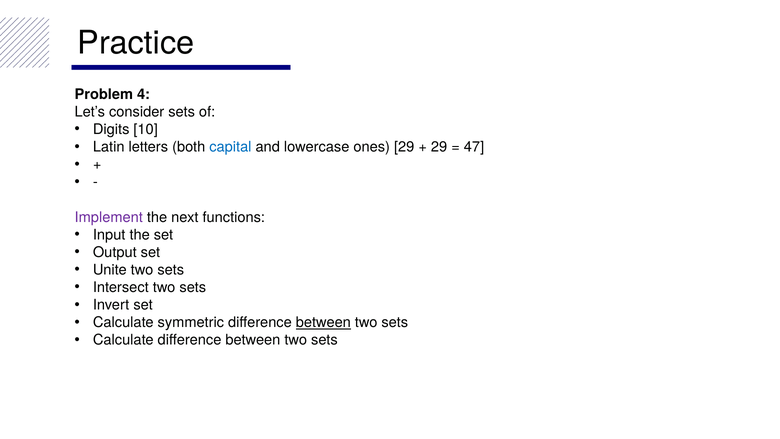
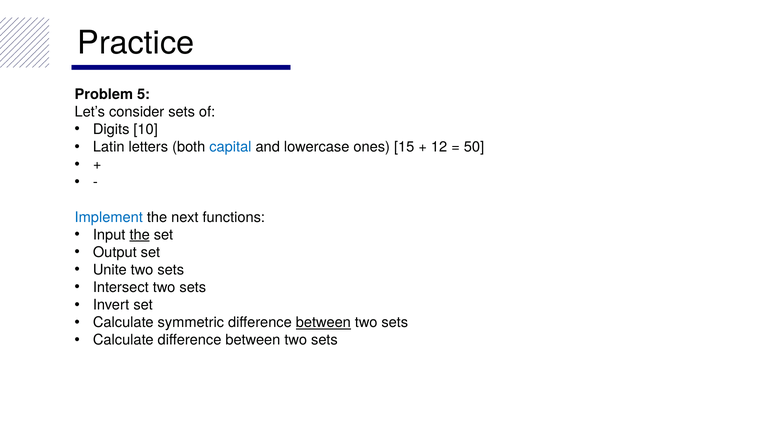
4: 4 -> 5
ones 29: 29 -> 15
29 at (439, 147): 29 -> 12
47: 47 -> 50
Implement colour: purple -> blue
the at (140, 235) underline: none -> present
